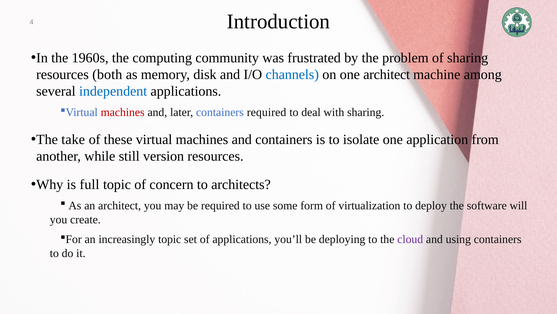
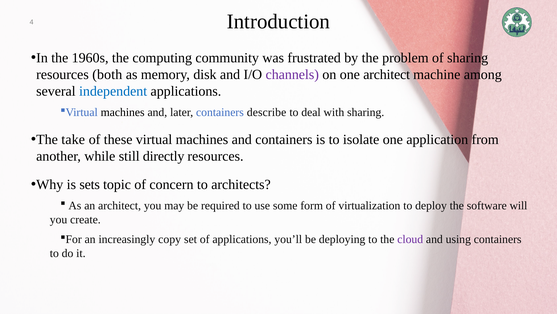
channels colour: blue -> purple
machines at (123, 112) colour: red -> black
containers required: required -> describe
version: version -> directly
full: full -> sets
increasingly topic: topic -> copy
